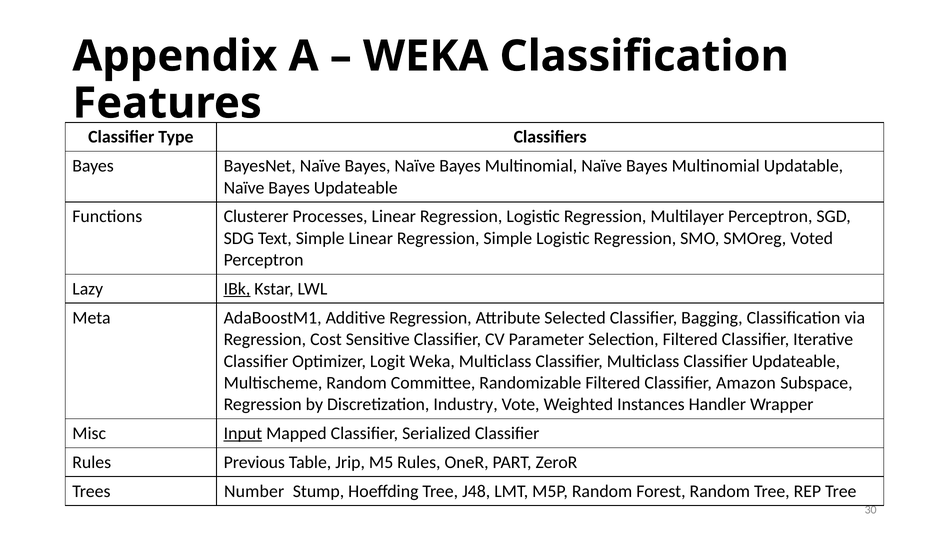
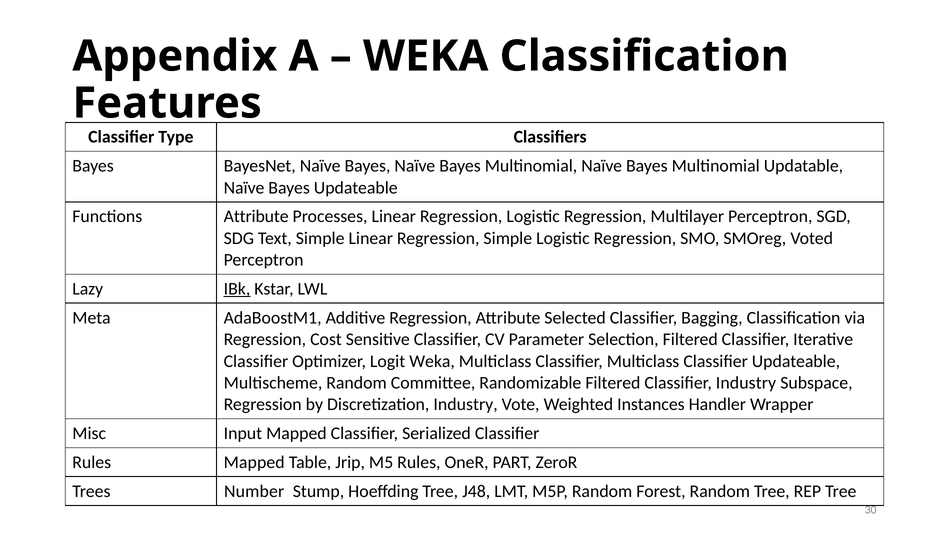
Functions Clusterer: Clusterer -> Attribute
Classifier Amazon: Amazon -> Industry
Input underline: present -> none
Rules Previous: Previous -> Mapped
